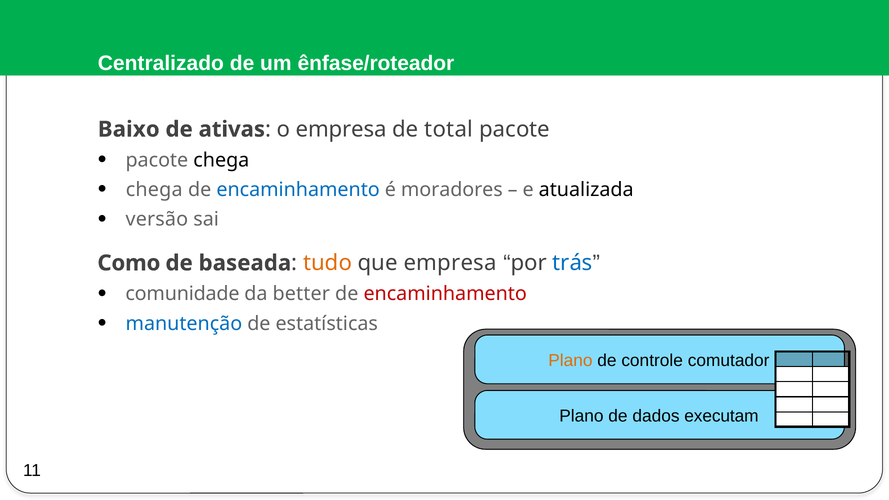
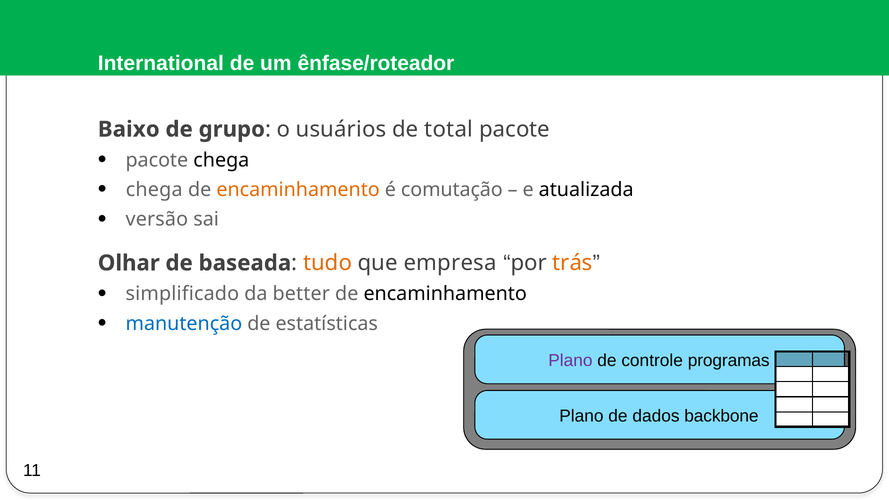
Centralizado: Centralizado -> International
ativas: ativas -> grupo
o empresa: empresa -> usuários
encaminhamento at (298, 190) colour: blue -> orange
moradores: moradores -> comutação
Como: Como -> Olhar
trás colour: blue -> orange
comunidade: comunidade -> simplificado
encaminhamento at (445, 294) colour: red -> black
Plano at (570, 361) colour: orange -> purple
comutador: comutador -> programas
executam: executam -> backbone
